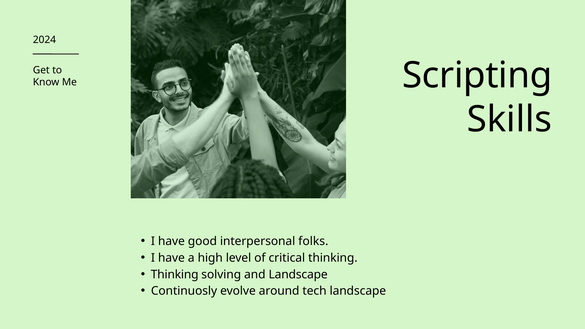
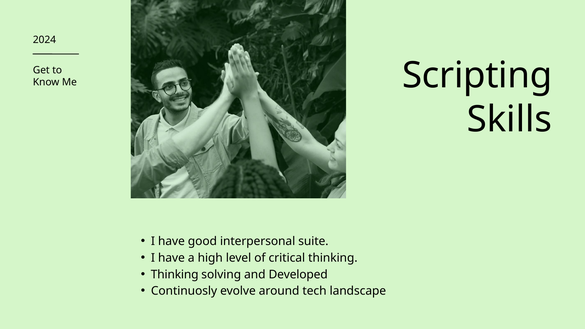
folks: folks -> suite
and Landscape: Landscape -> Developed
